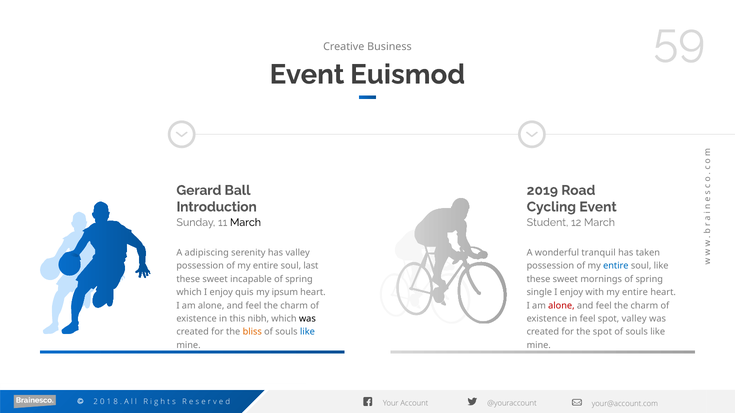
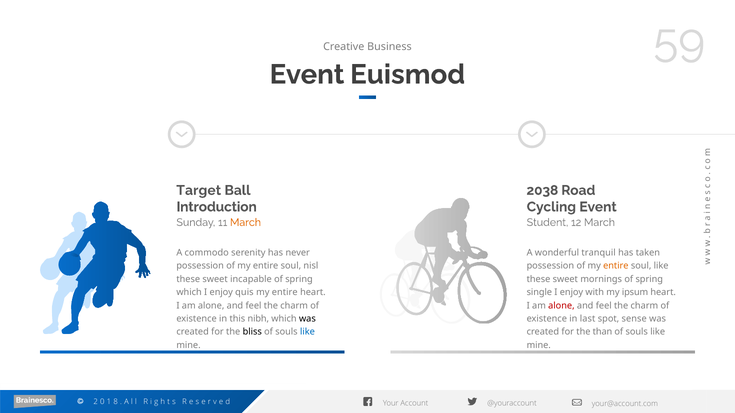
Gerard: Gerard -> Target
2019: 2019 -> 2038
March at (245, 223) colour: black -> orange
adipiscing: adipiscing -> commodo
has valley: valley -> never
last: last -> nisl
entire at (616, 266) colour: blue -> orange
ipsum at (285, 293): ipsum -> entire
with my entire: entire -> ipsum
in feel: feel -> last
spot valley: valley -> sense
bliss colour: orange -> black
the spot: spot -> than
